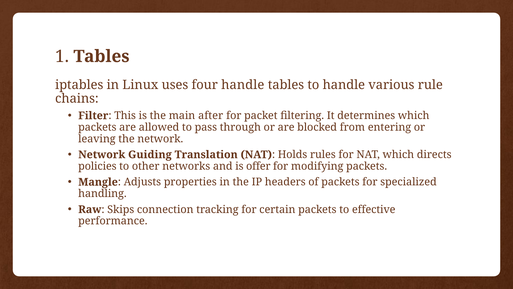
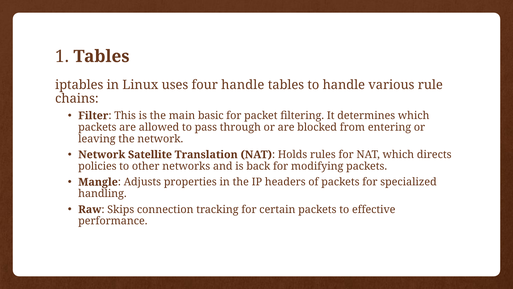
after: after -> basic
Guiding: Guiding -> Satellite
offer: offer -> back
